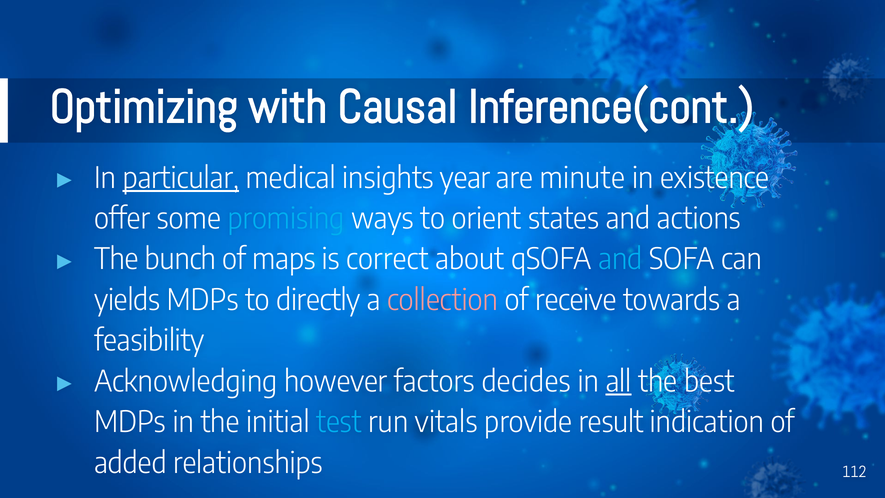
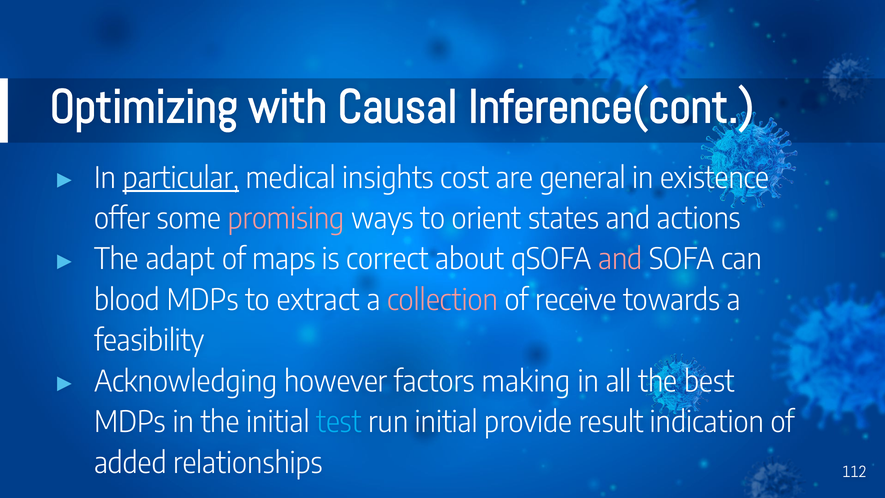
year: year -> cost
minute: minute -> general
promising colour: light blue -> pink
bunch: bunch -> adapt
and at (620, 260) colour: light blue -> pink
yields: yields -> blood
directly: directly -> extract
decides: decides -> making
all underline: present -> none
run vitals: vitals -> initial
